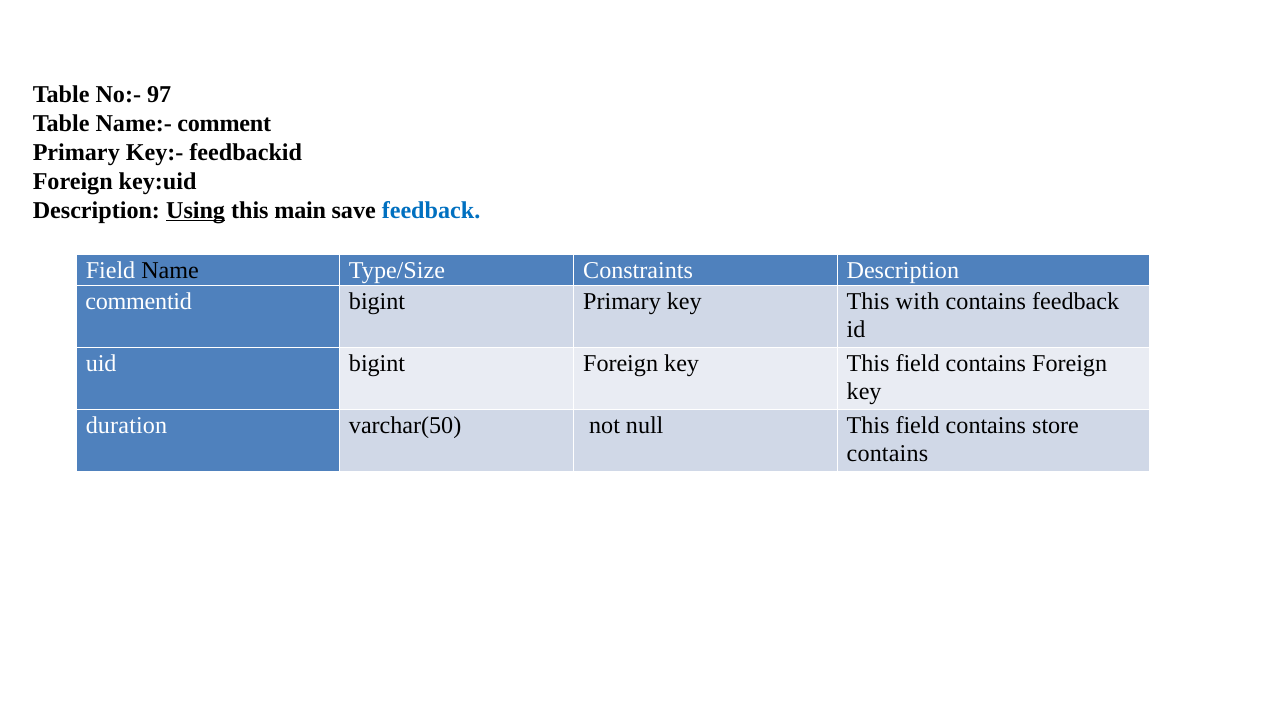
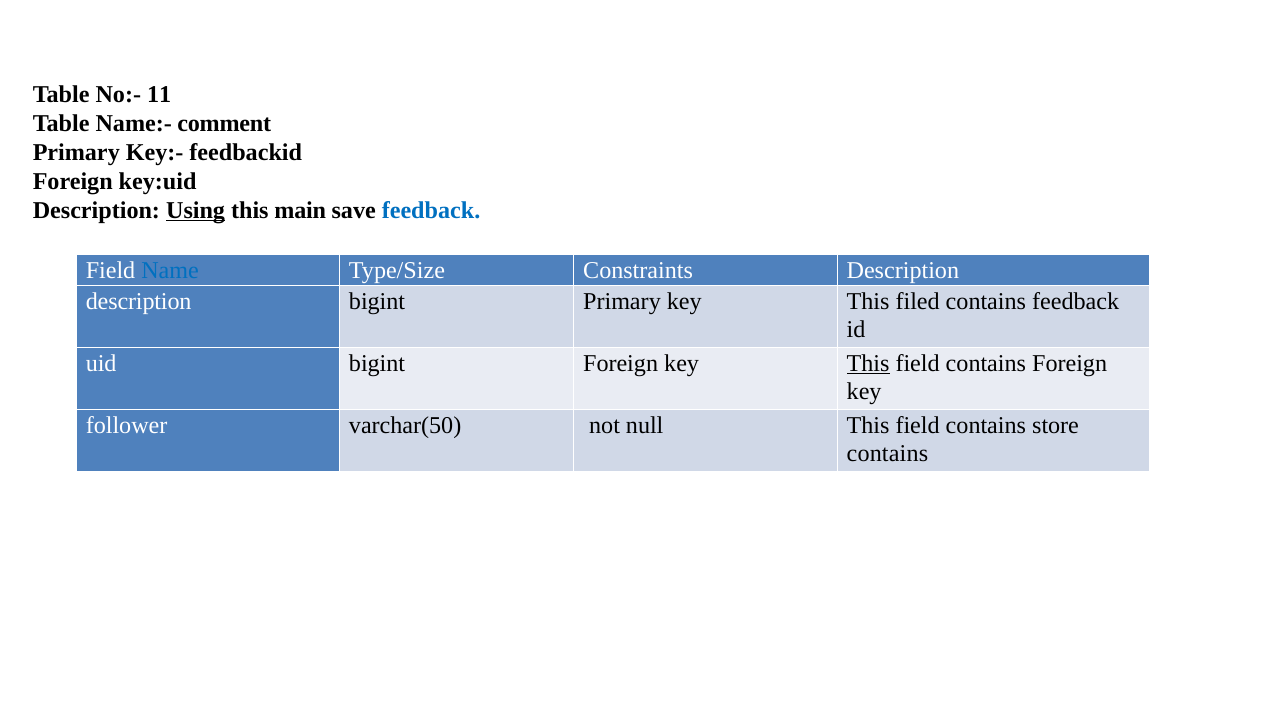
97: 97 -> 11
Name colour: black -> blue
commentid at (139, 301): commentid -> description
with: with -> filed
This at (868, 363) underline: none -> present
duration: duration -> follower
